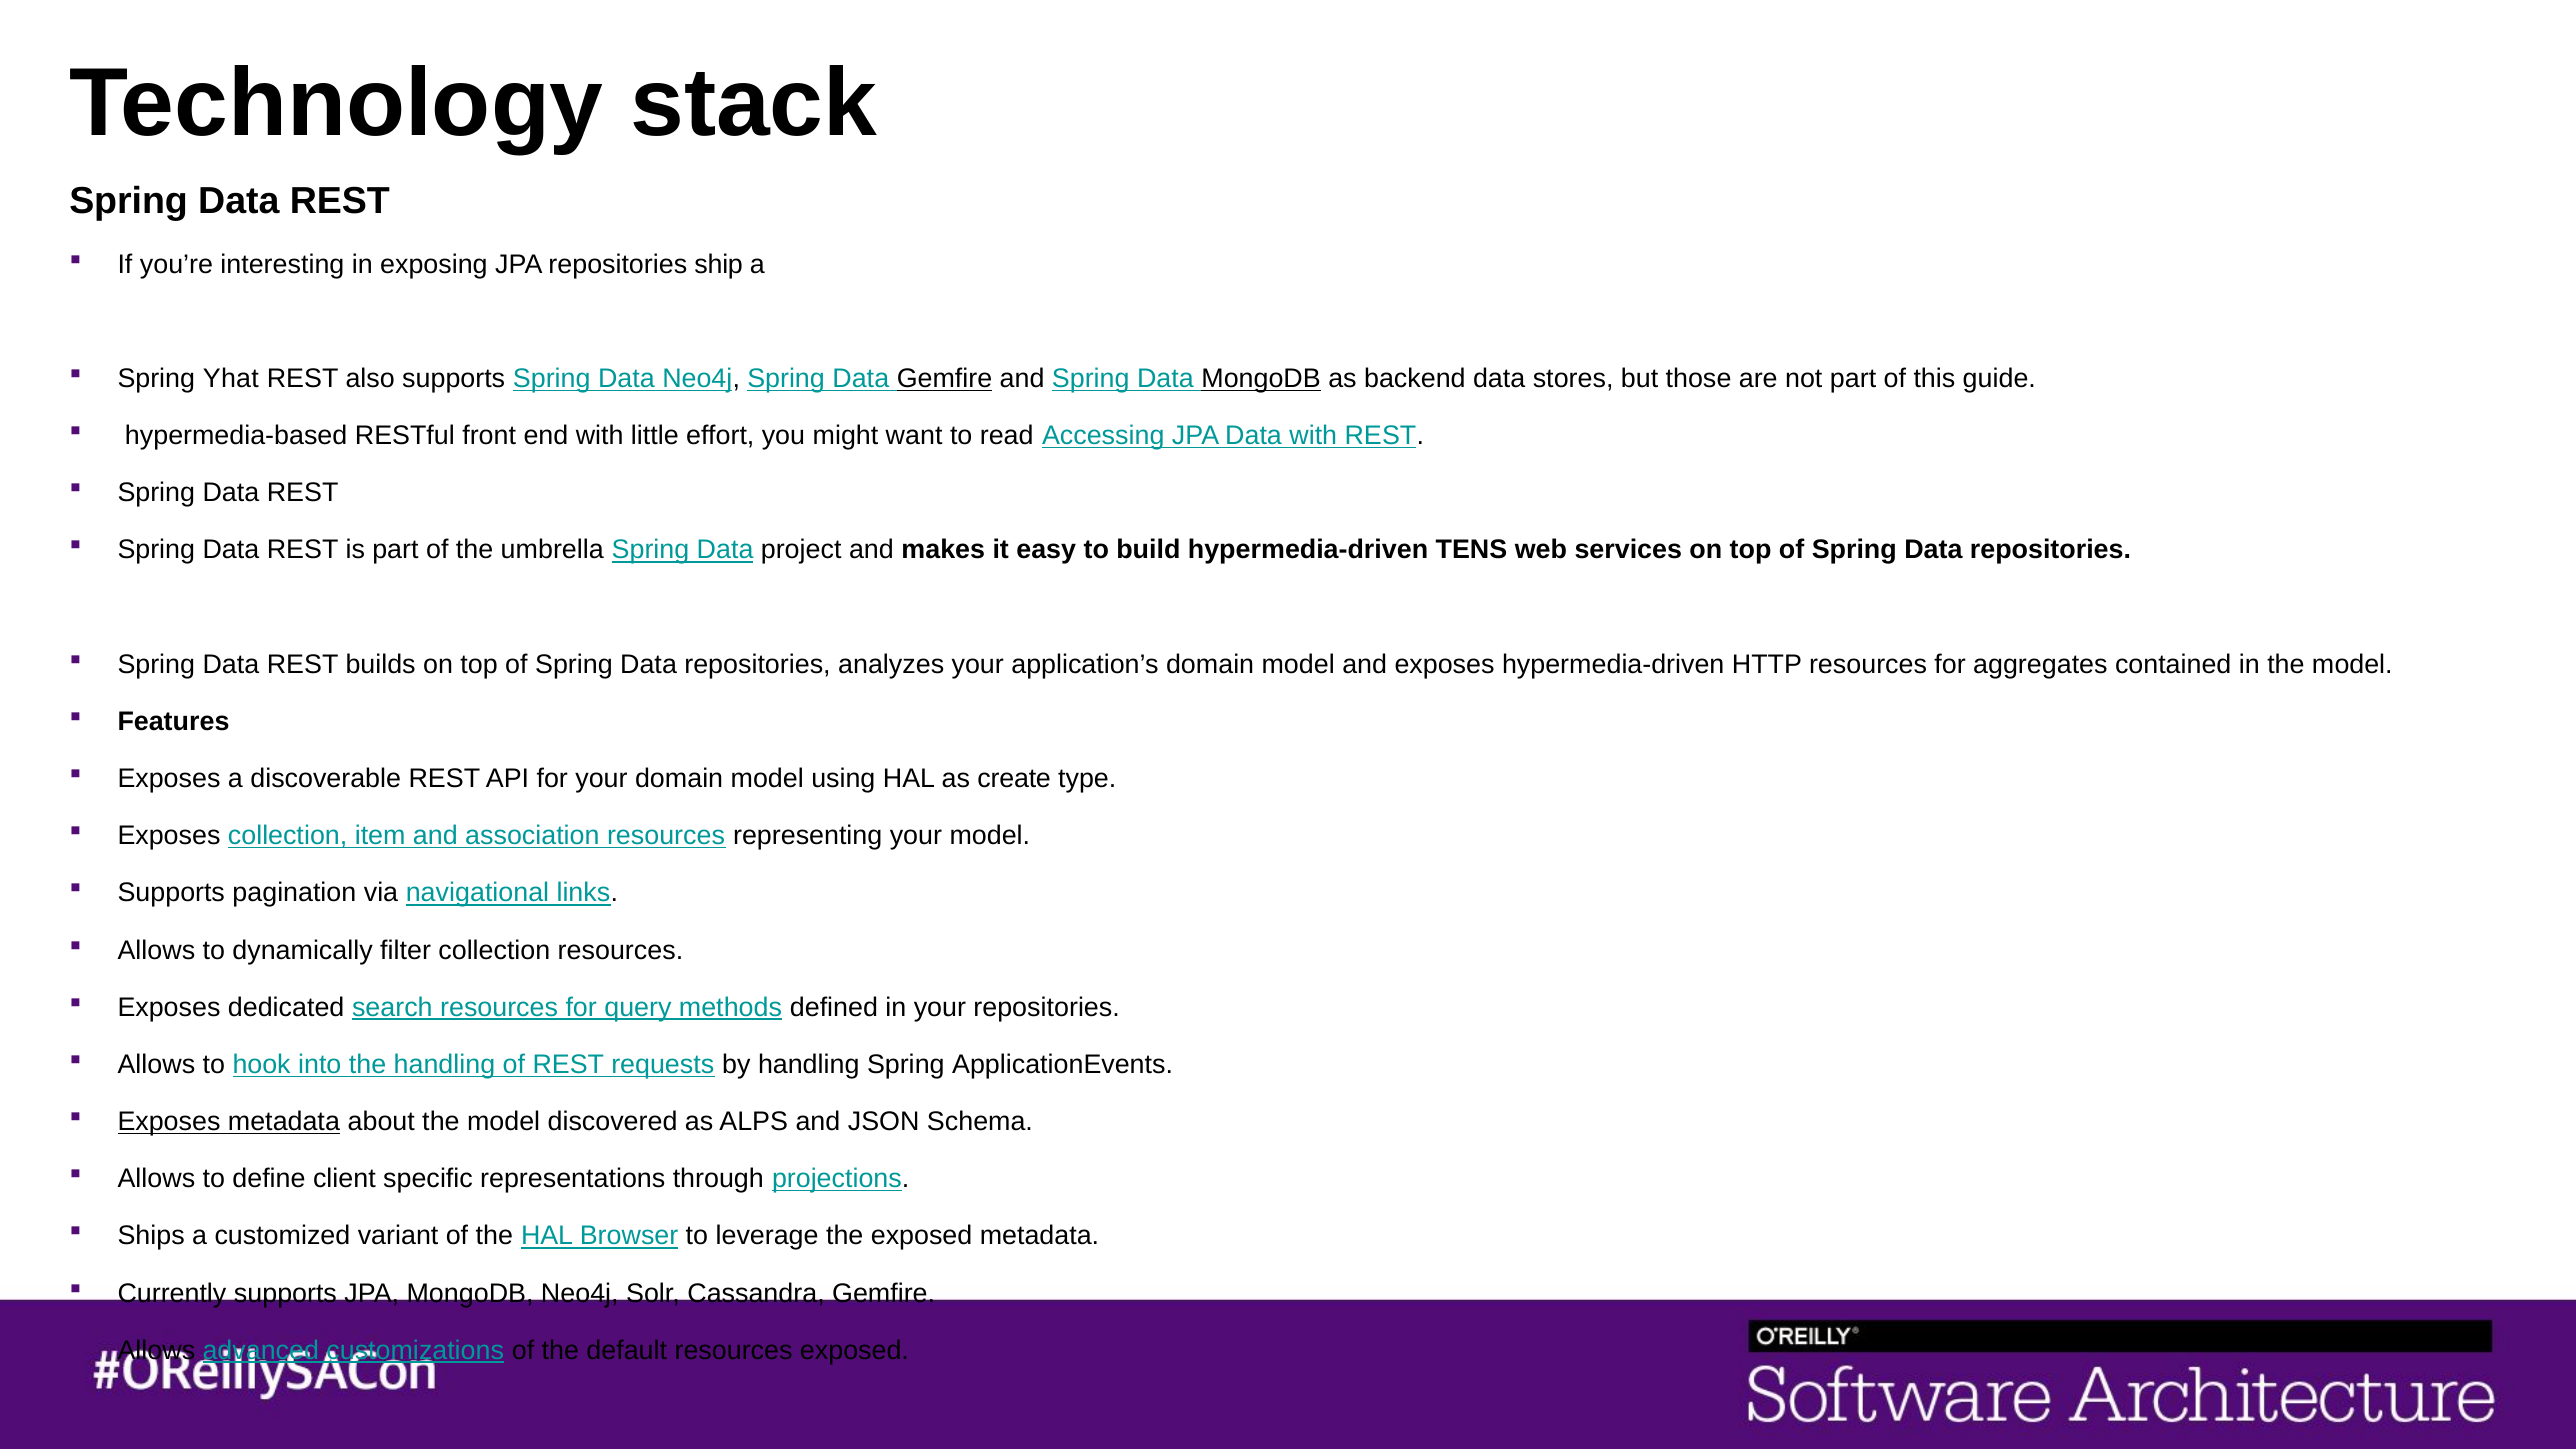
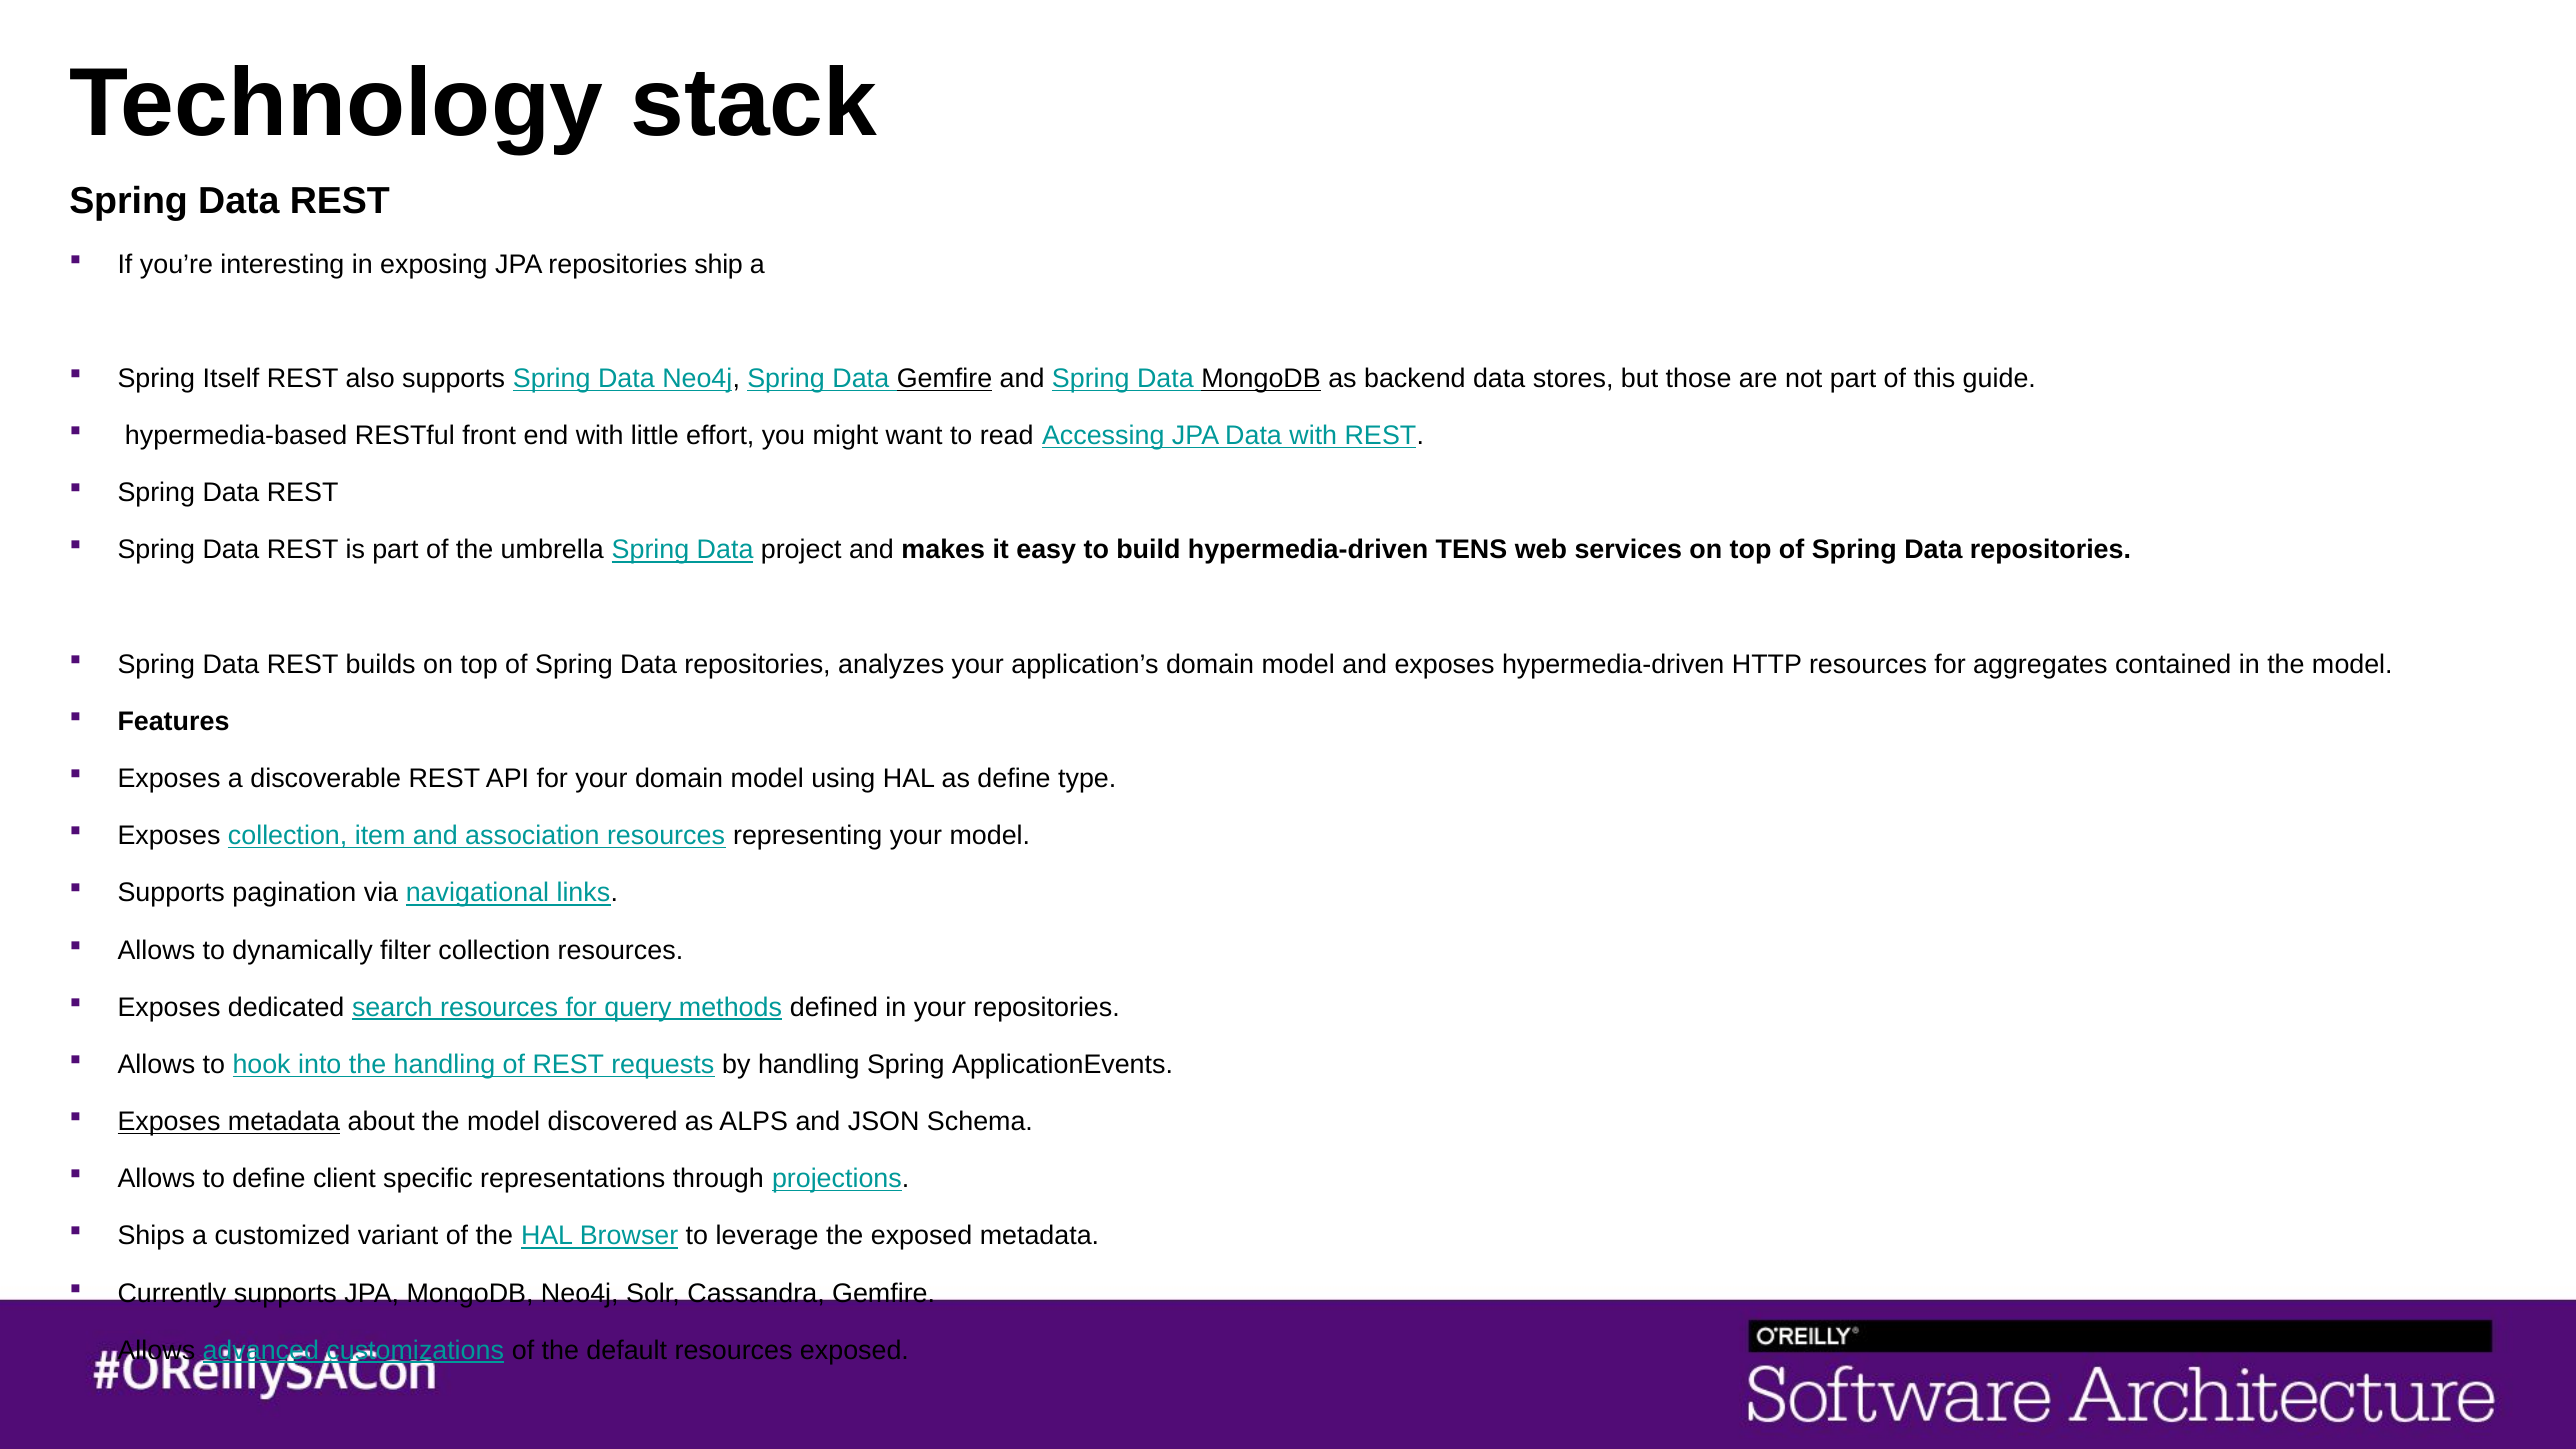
Yhat: Yhat -> Itself
as create: create -> define
